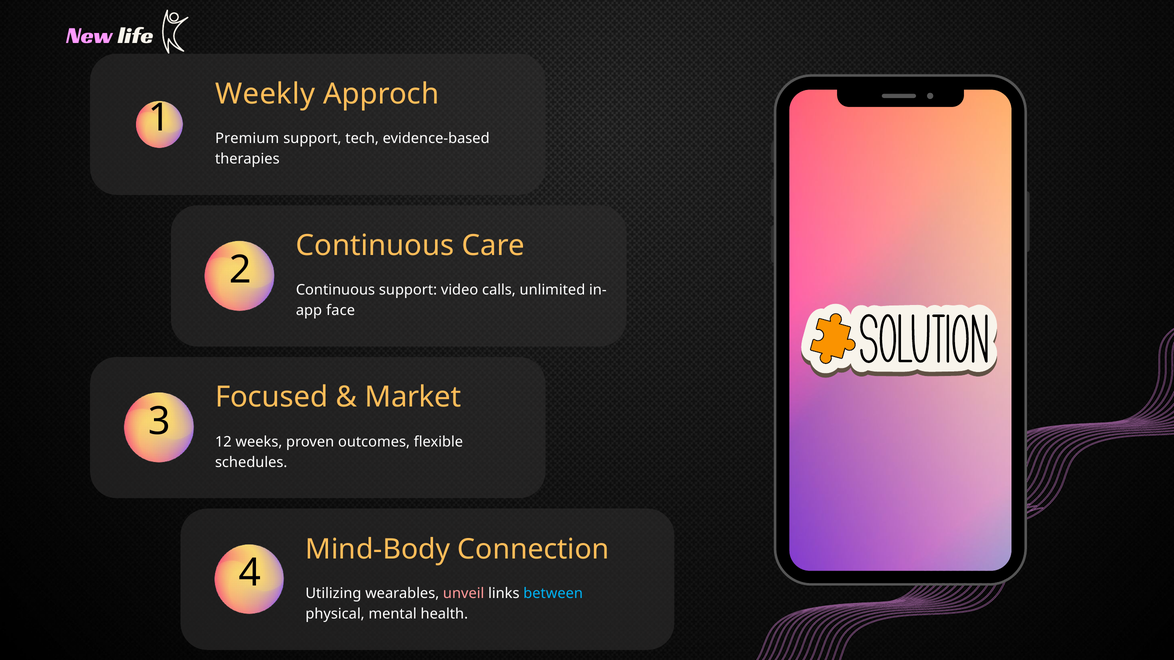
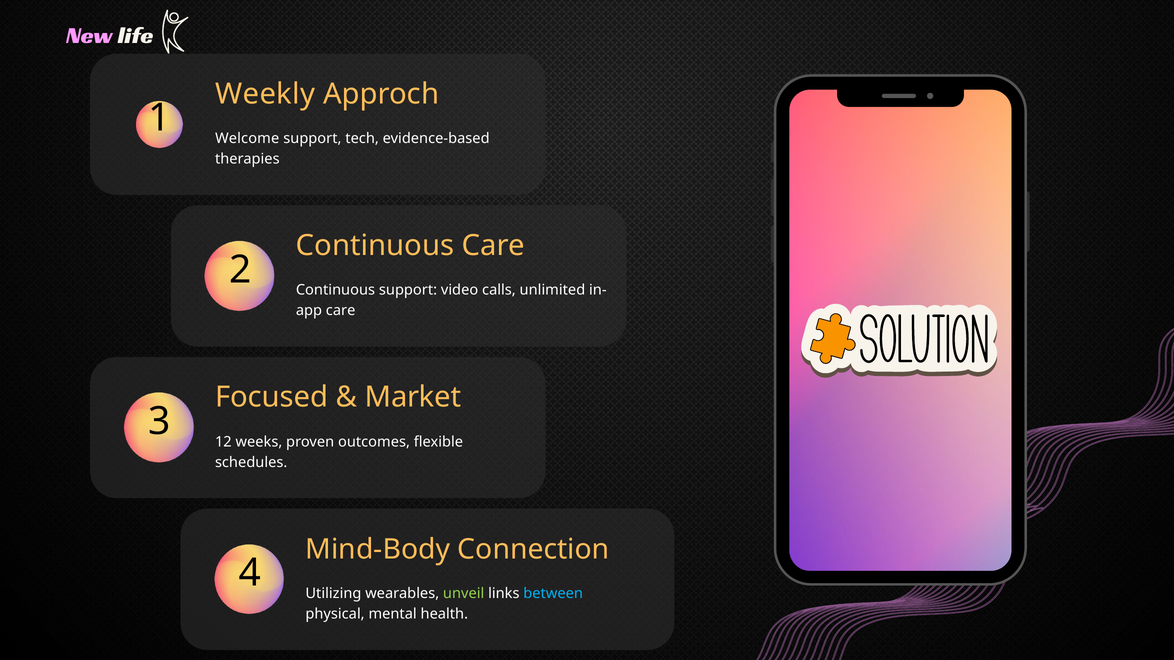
Premium: Premium -> Welcome
face at (341, 311): face -> care
unveil colour: pink -> light green
